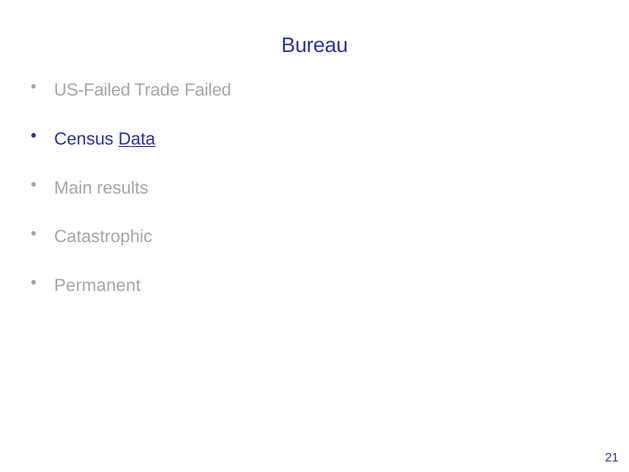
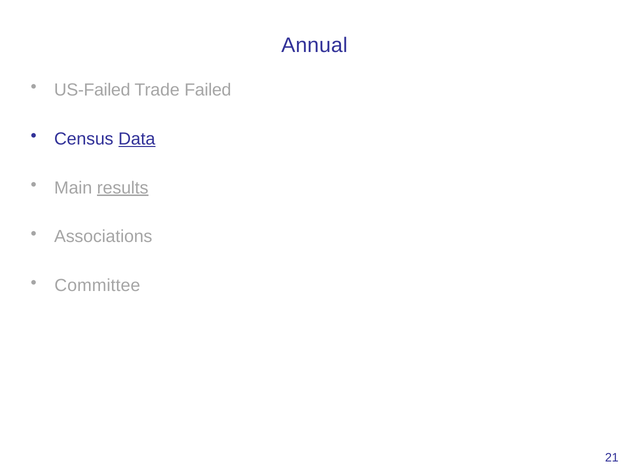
Bureau: Bureau -> Annual
results underline: none -> present
Catastrophic: Catastrophic -> Associations
Permanent: Permanent -> Committee
